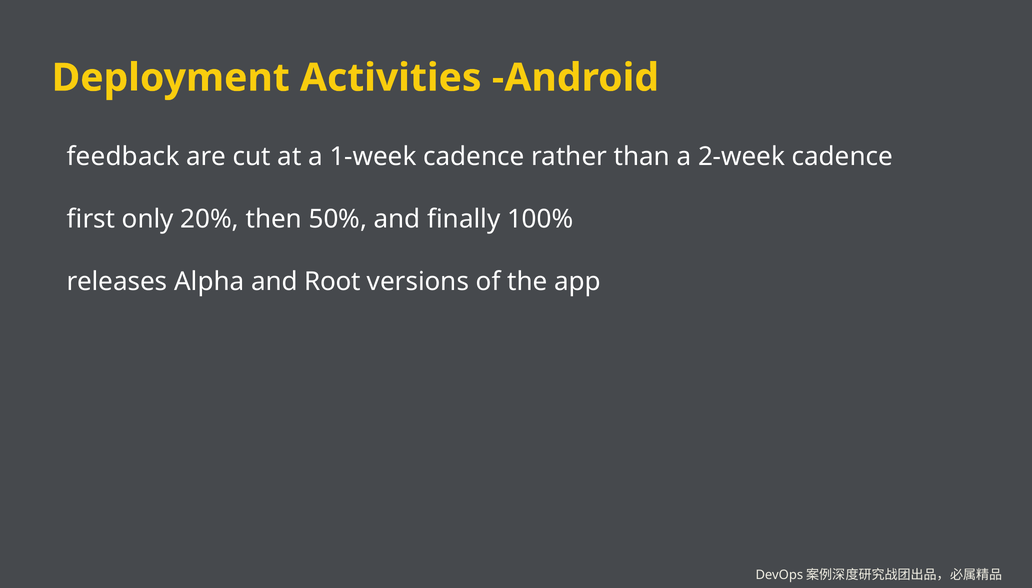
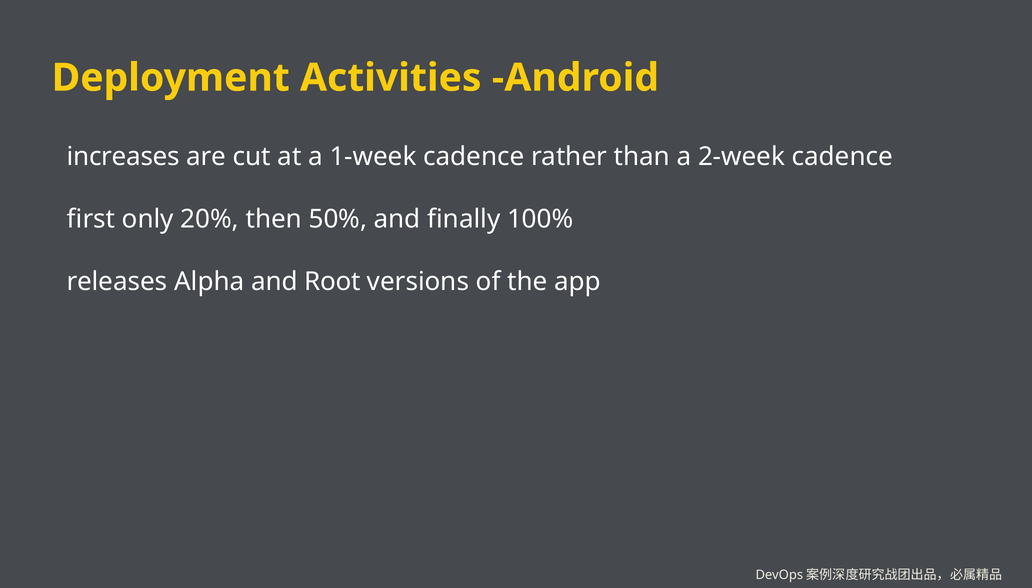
feedback: feedback -> increases
